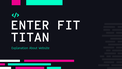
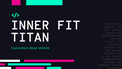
ENTER: ENTER -> INNER
